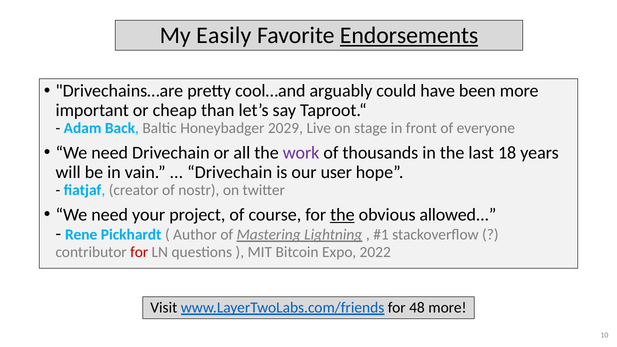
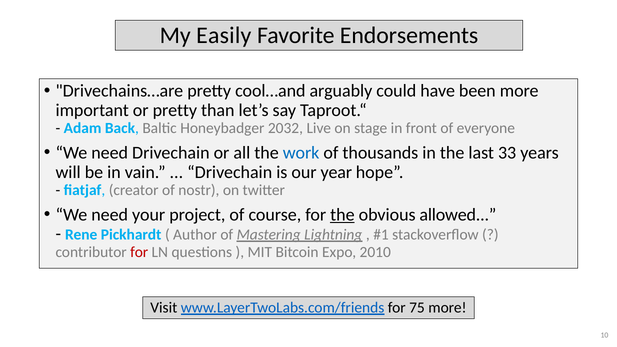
Endorsements underline: present -> none
or cheap: cheap -> pretty
2029: 2029 -> 2032
work colour: purple -> blue
18: 18 -> 33
user: user -> year
2022: 2022 -> 2010
48: 48 -> 75
